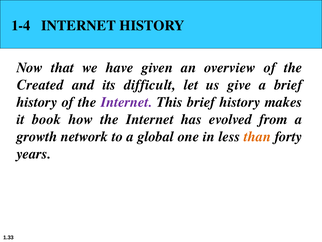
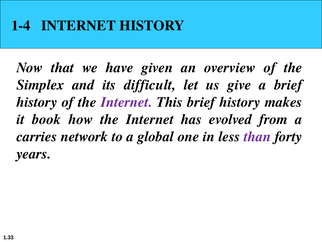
Created: Created -> Simplex
growth: growth -> carries
than colour: orange -> purple
